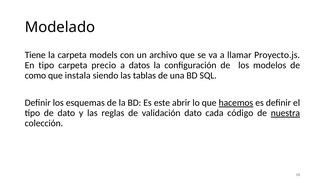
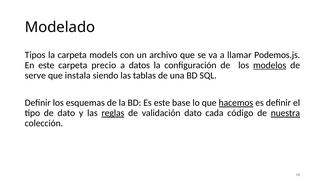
Tiene: Tiene -> Tipos
Proyecto.js: Proyecto.js -> Podemos.js
En tipo: tipo -> este
modelos underline: none -> present
como: como -> serve
abrir: abrir -> base
reglas underline: none -> present
